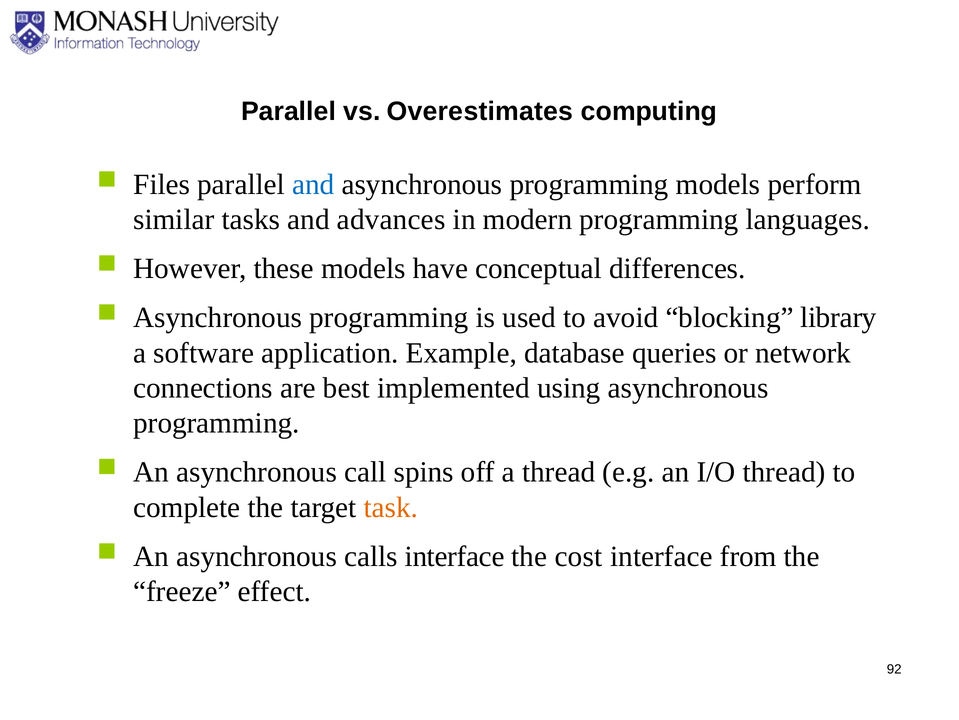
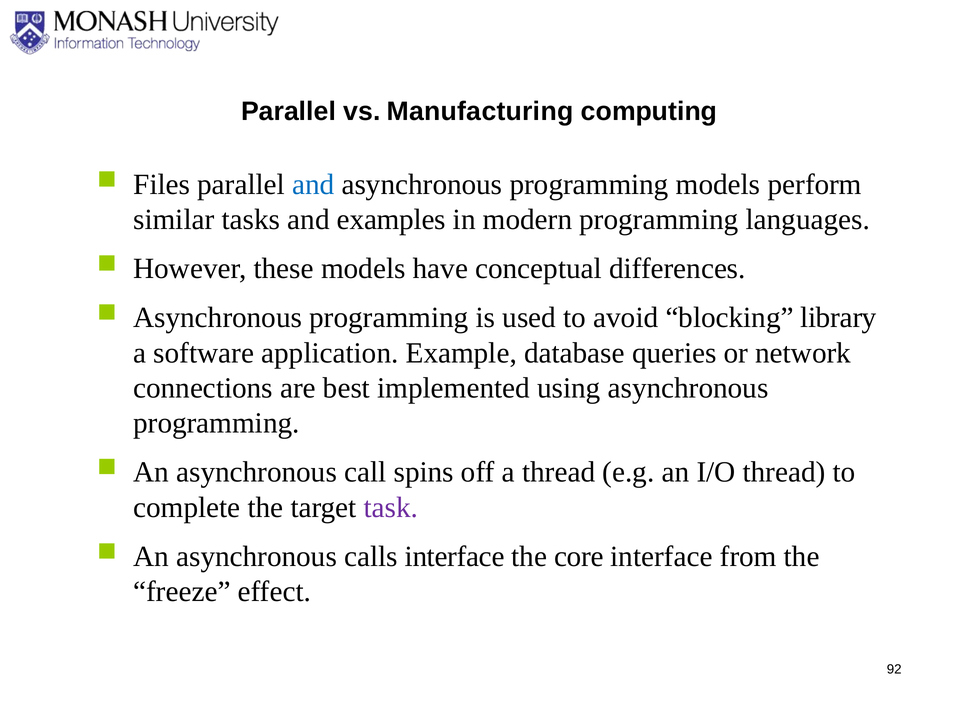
Overestimates: Overestimates -> Manufacturing
advances: advances -> examples
task colour: orange -> purple
cost: cost -> core
